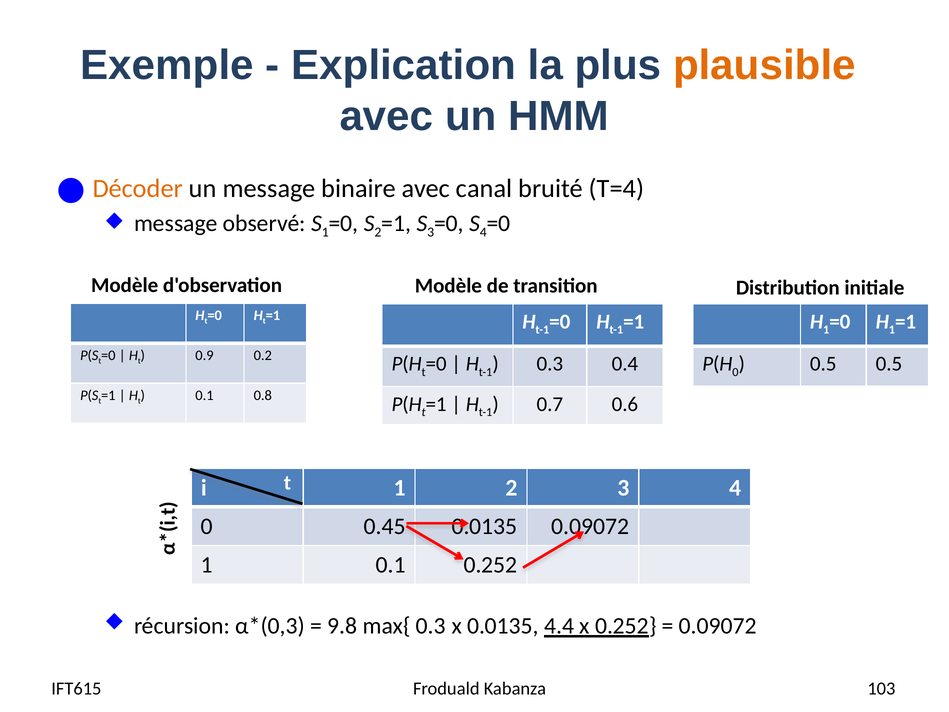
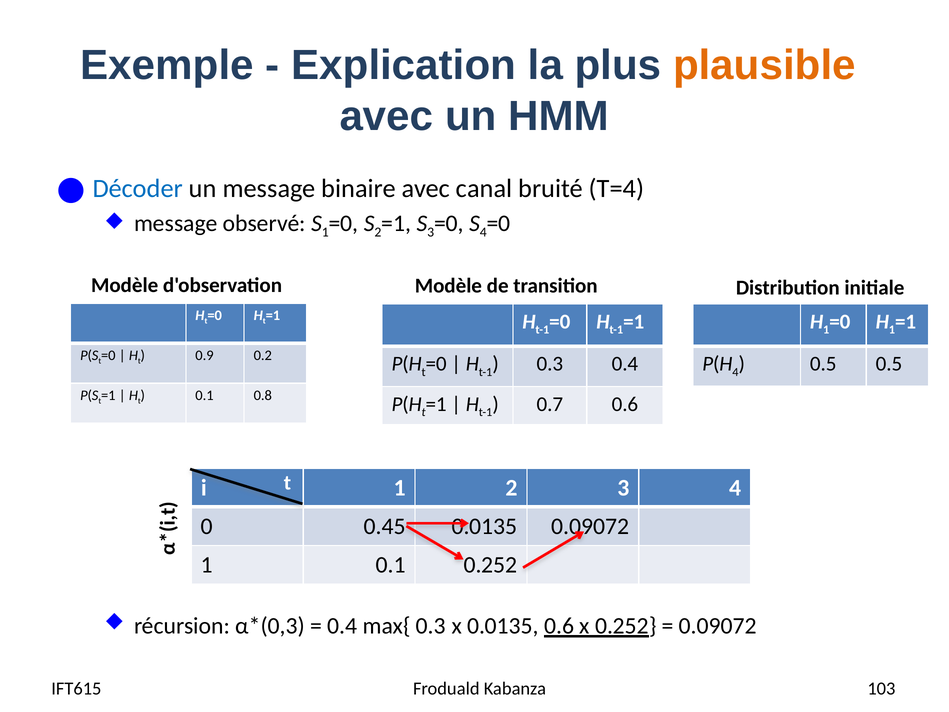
Décoder colour: orange -> blue
0 at (735, 372): 0 -> 4
9.8 at (342, 626): 9.8 -> 0.4
0.0135 4.4: 4.4 -> 0.6
